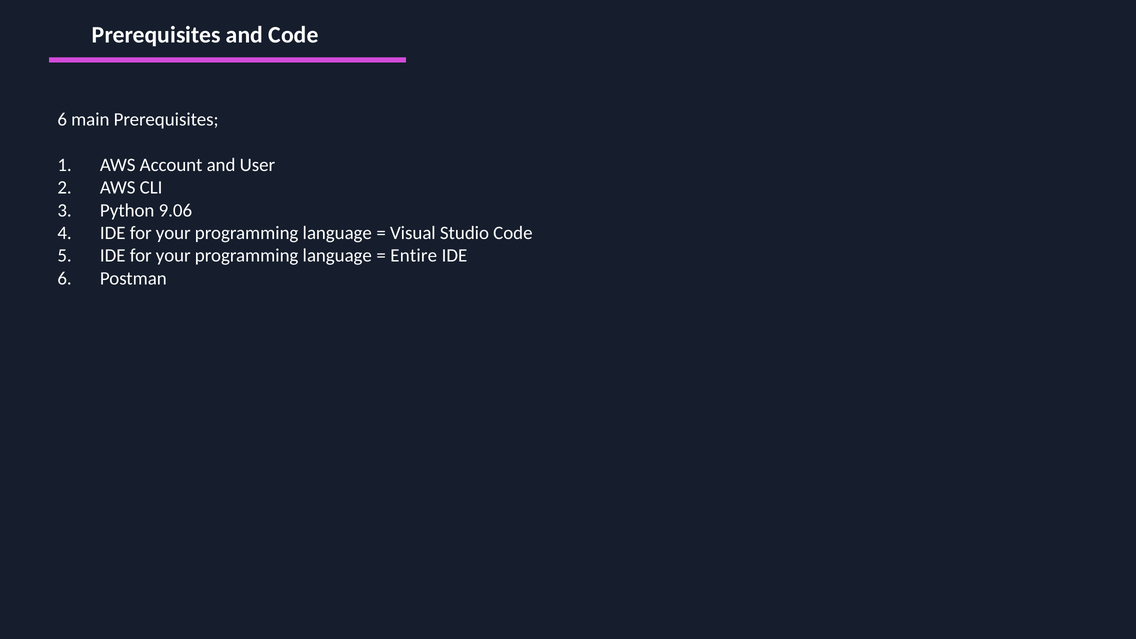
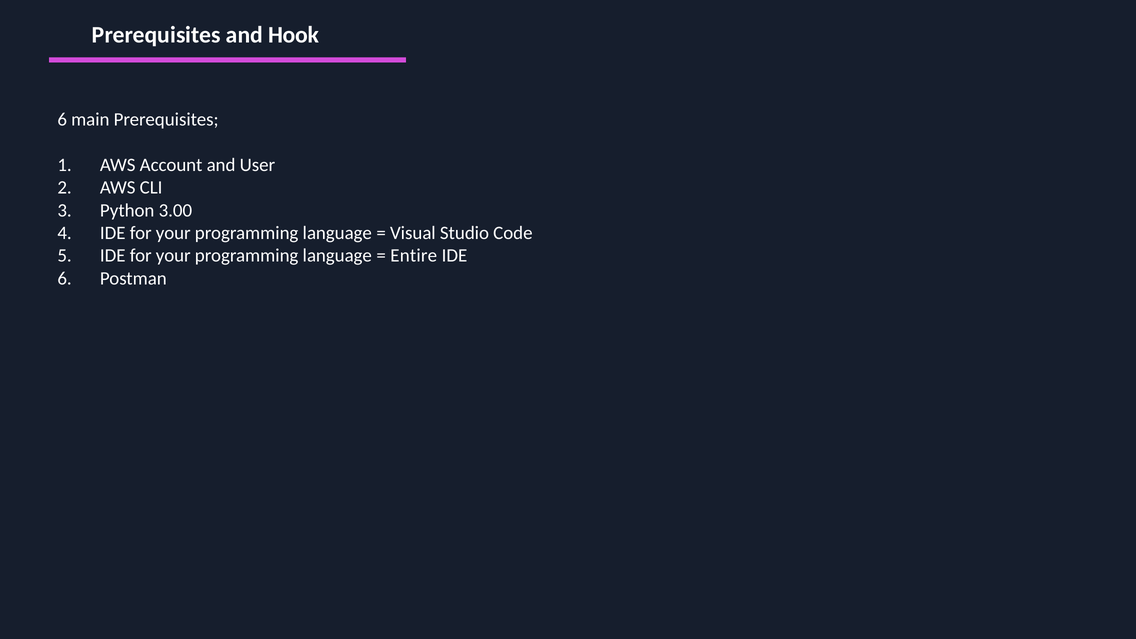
and Code: Code -> Hook
9.06: 9.06 -> 3.00
